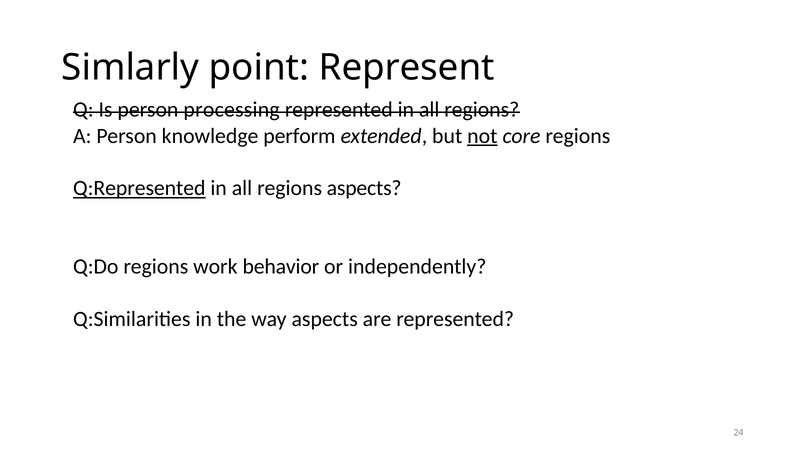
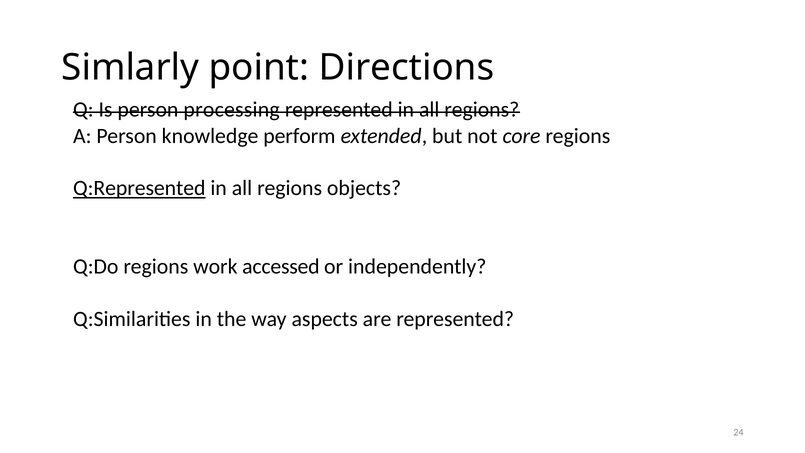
Represent: Represent -> Directions
not underline: present -> none
regions aspects: aspects -> objects
behavior: behavior -> accessed
